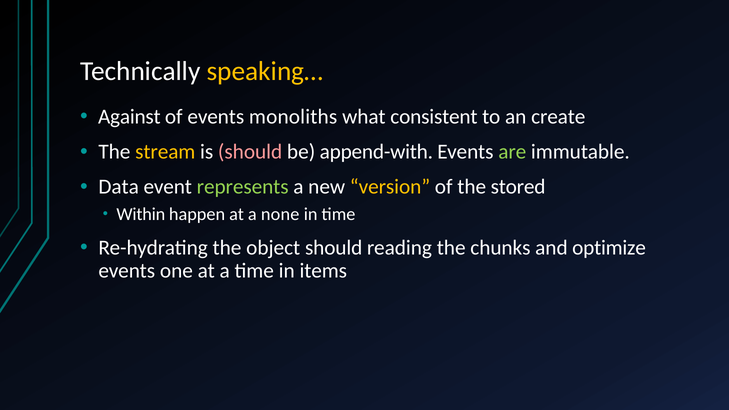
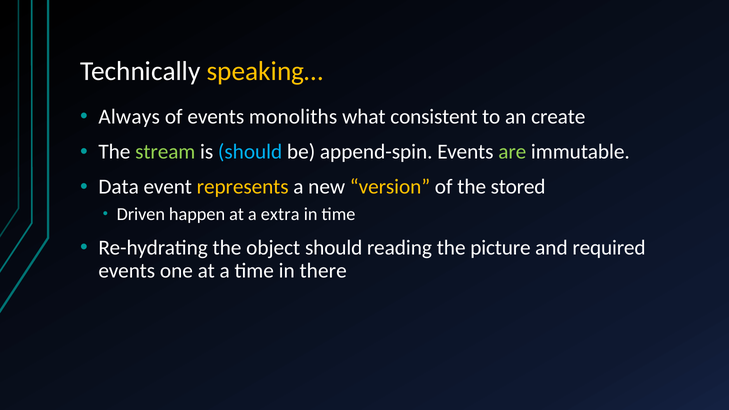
Against: Against -> Always
stream colour: yellow -> light green
should at (250, 152) colour: pink -> light blue
append-with: append-with -> append-spin
represents colour: light green -> yellow
Within: Within -> Driven
none: none -> extra
chunks: chunks -> picture
optimize: optimize -> required
items: items -> there
